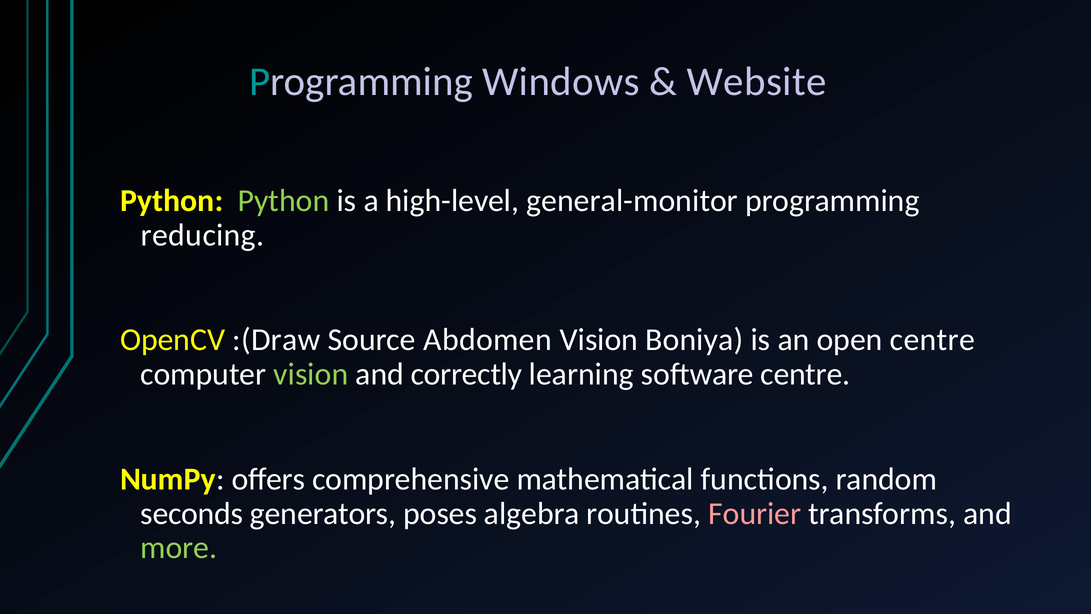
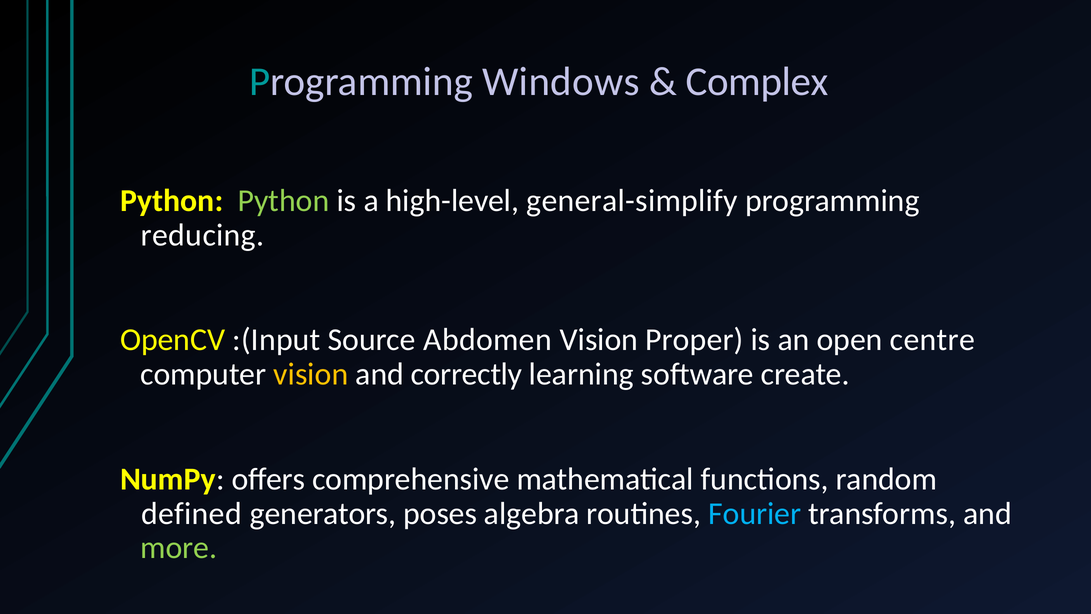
Website: Website -> Complex
general-monitor: general-monitor -> general-simplify
:(Draw: :(Draw -> :(Input
Boniya: Boniya -> Proper
vision at (311, 374) colour: light green -> yellow
software centre: centre -> create
seconds: seconds -> defined
Fourier colour: pink -> light blue
